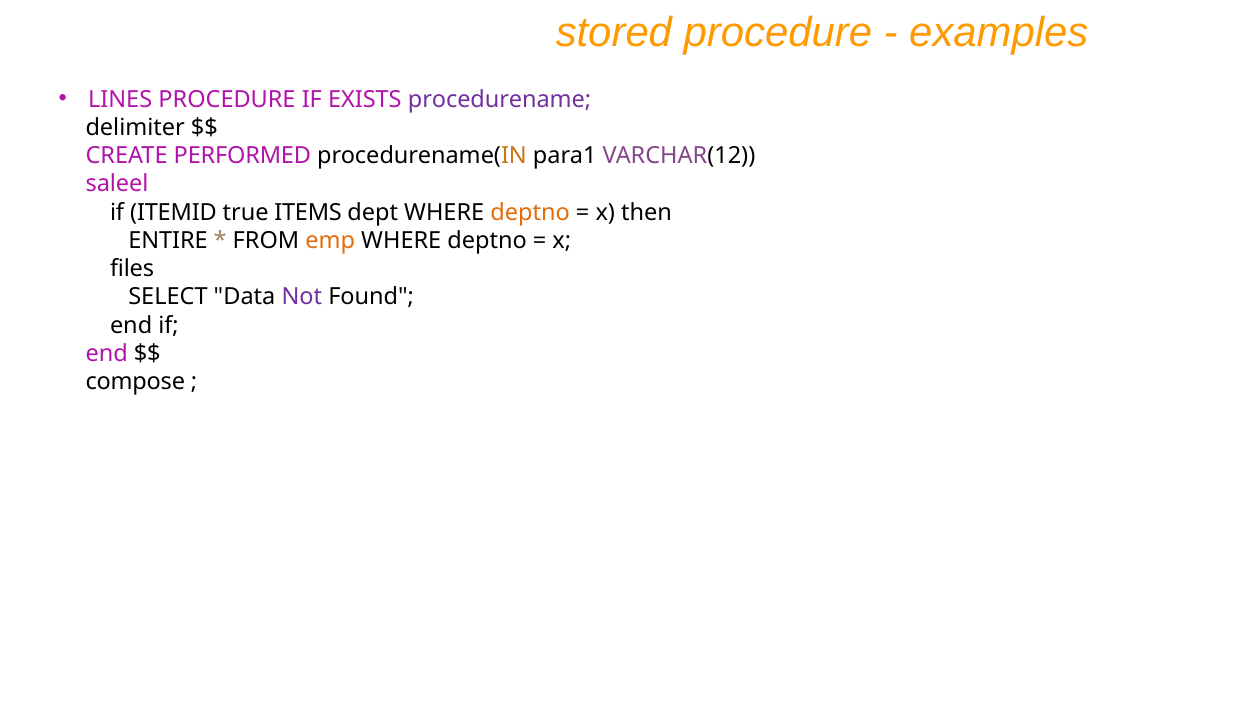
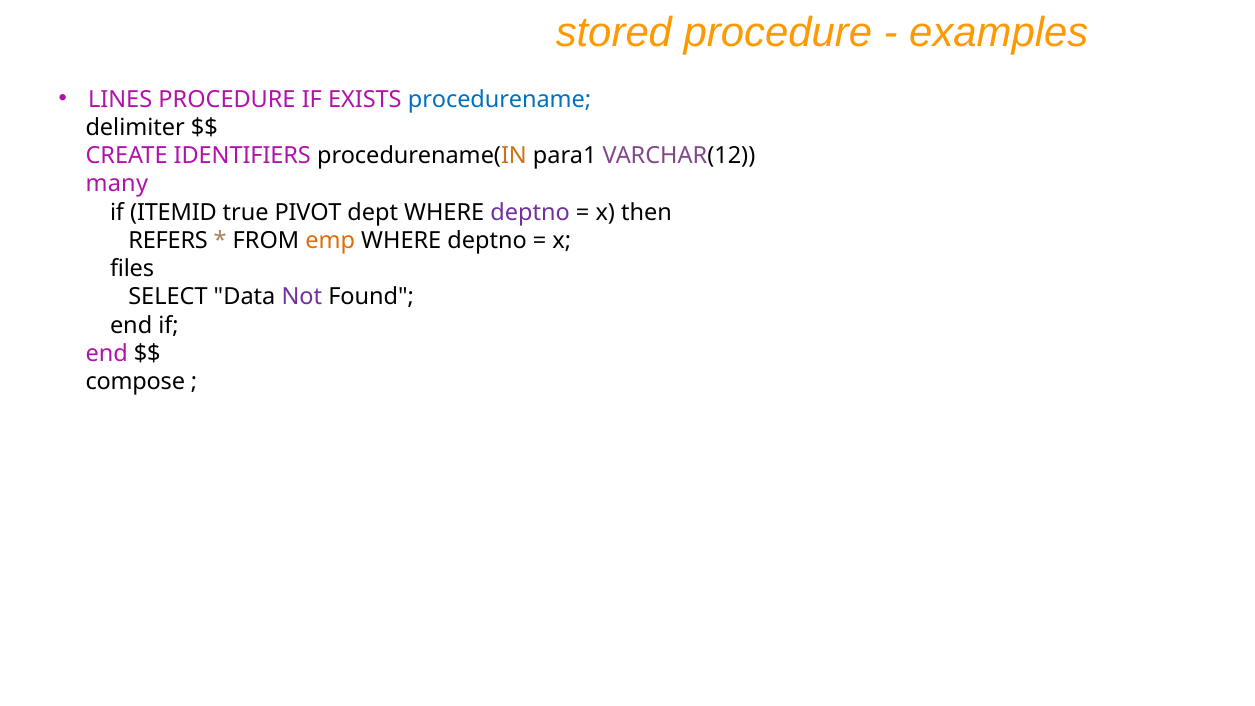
procedurename colour: purple -> blue
PERFORMED: PERFORMED -> IDENTIFIERS
saleel: saleel -> many
ITEMS: ITEMS -> PIVOT
deptno at (530, 212) colour: orange -> purple
ENTIRE: ENTIRE -> REFERS
